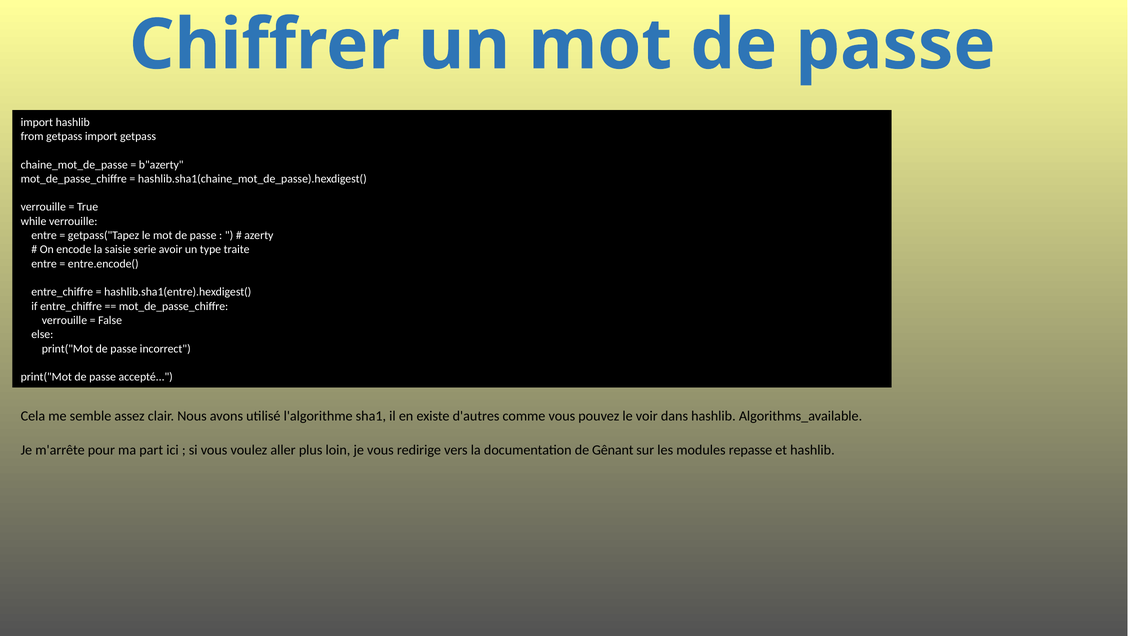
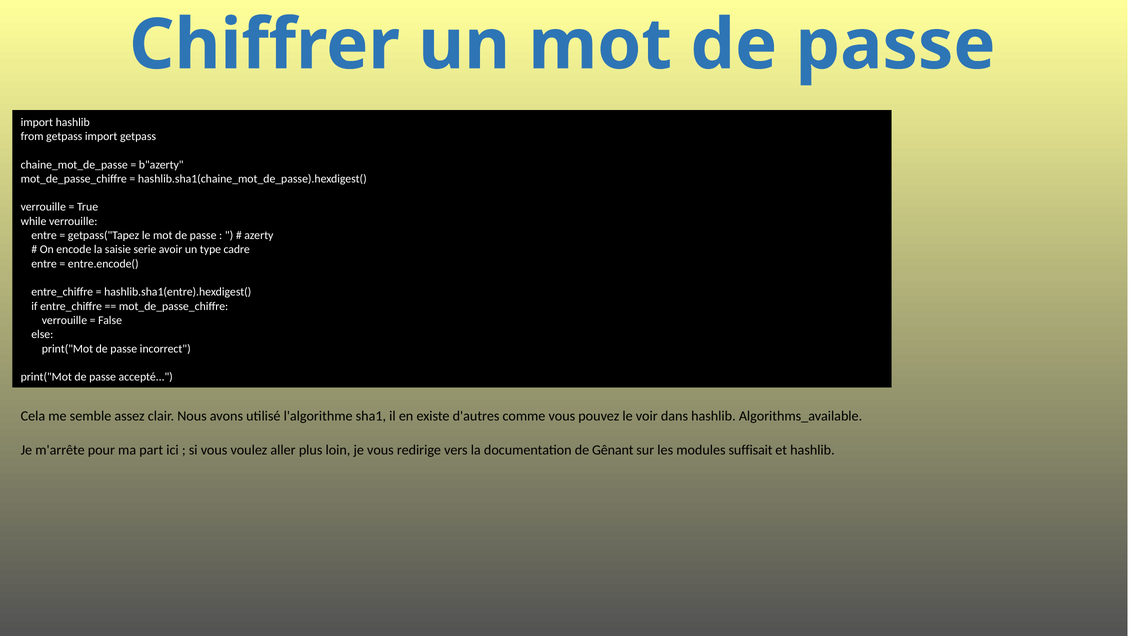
traite: traite -> cadre
repasse: repasse -> suffisait
